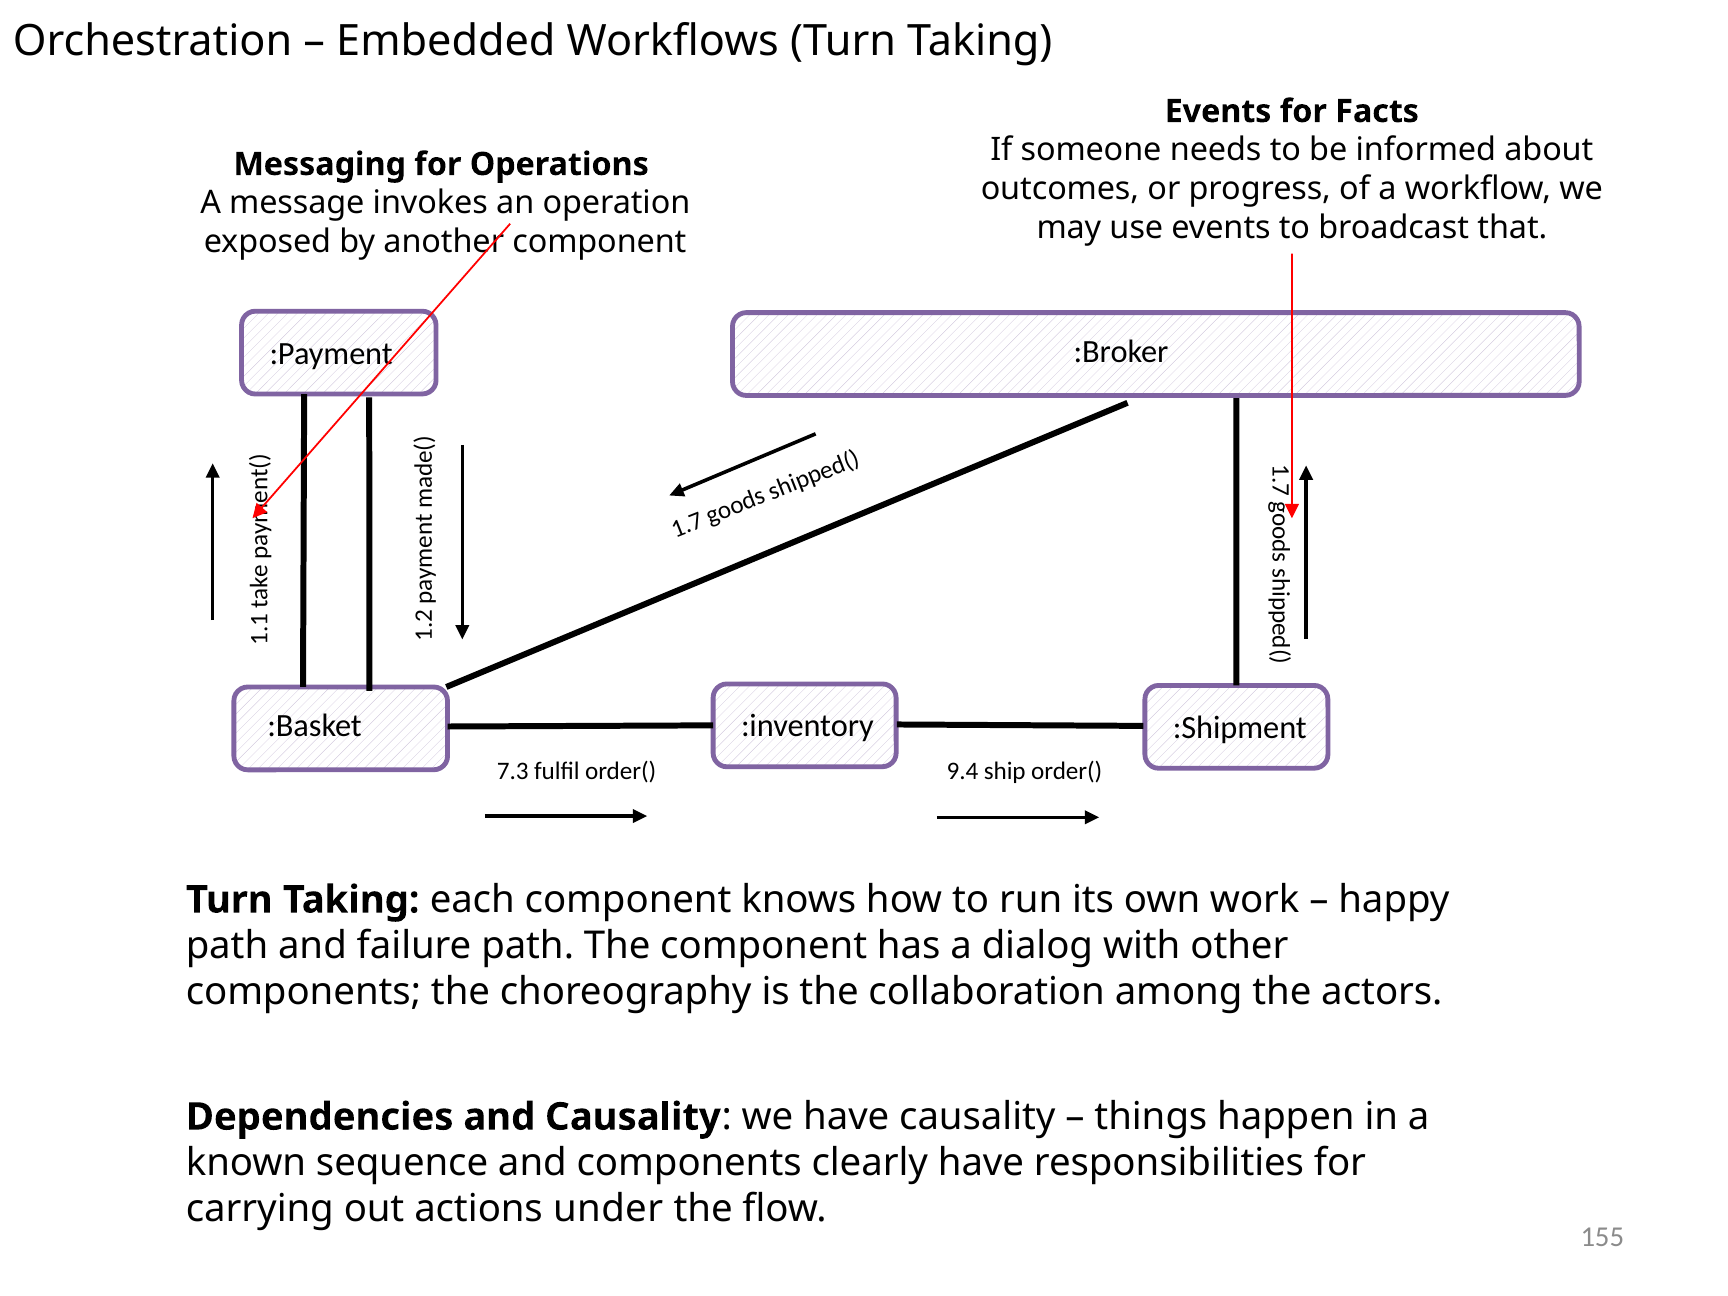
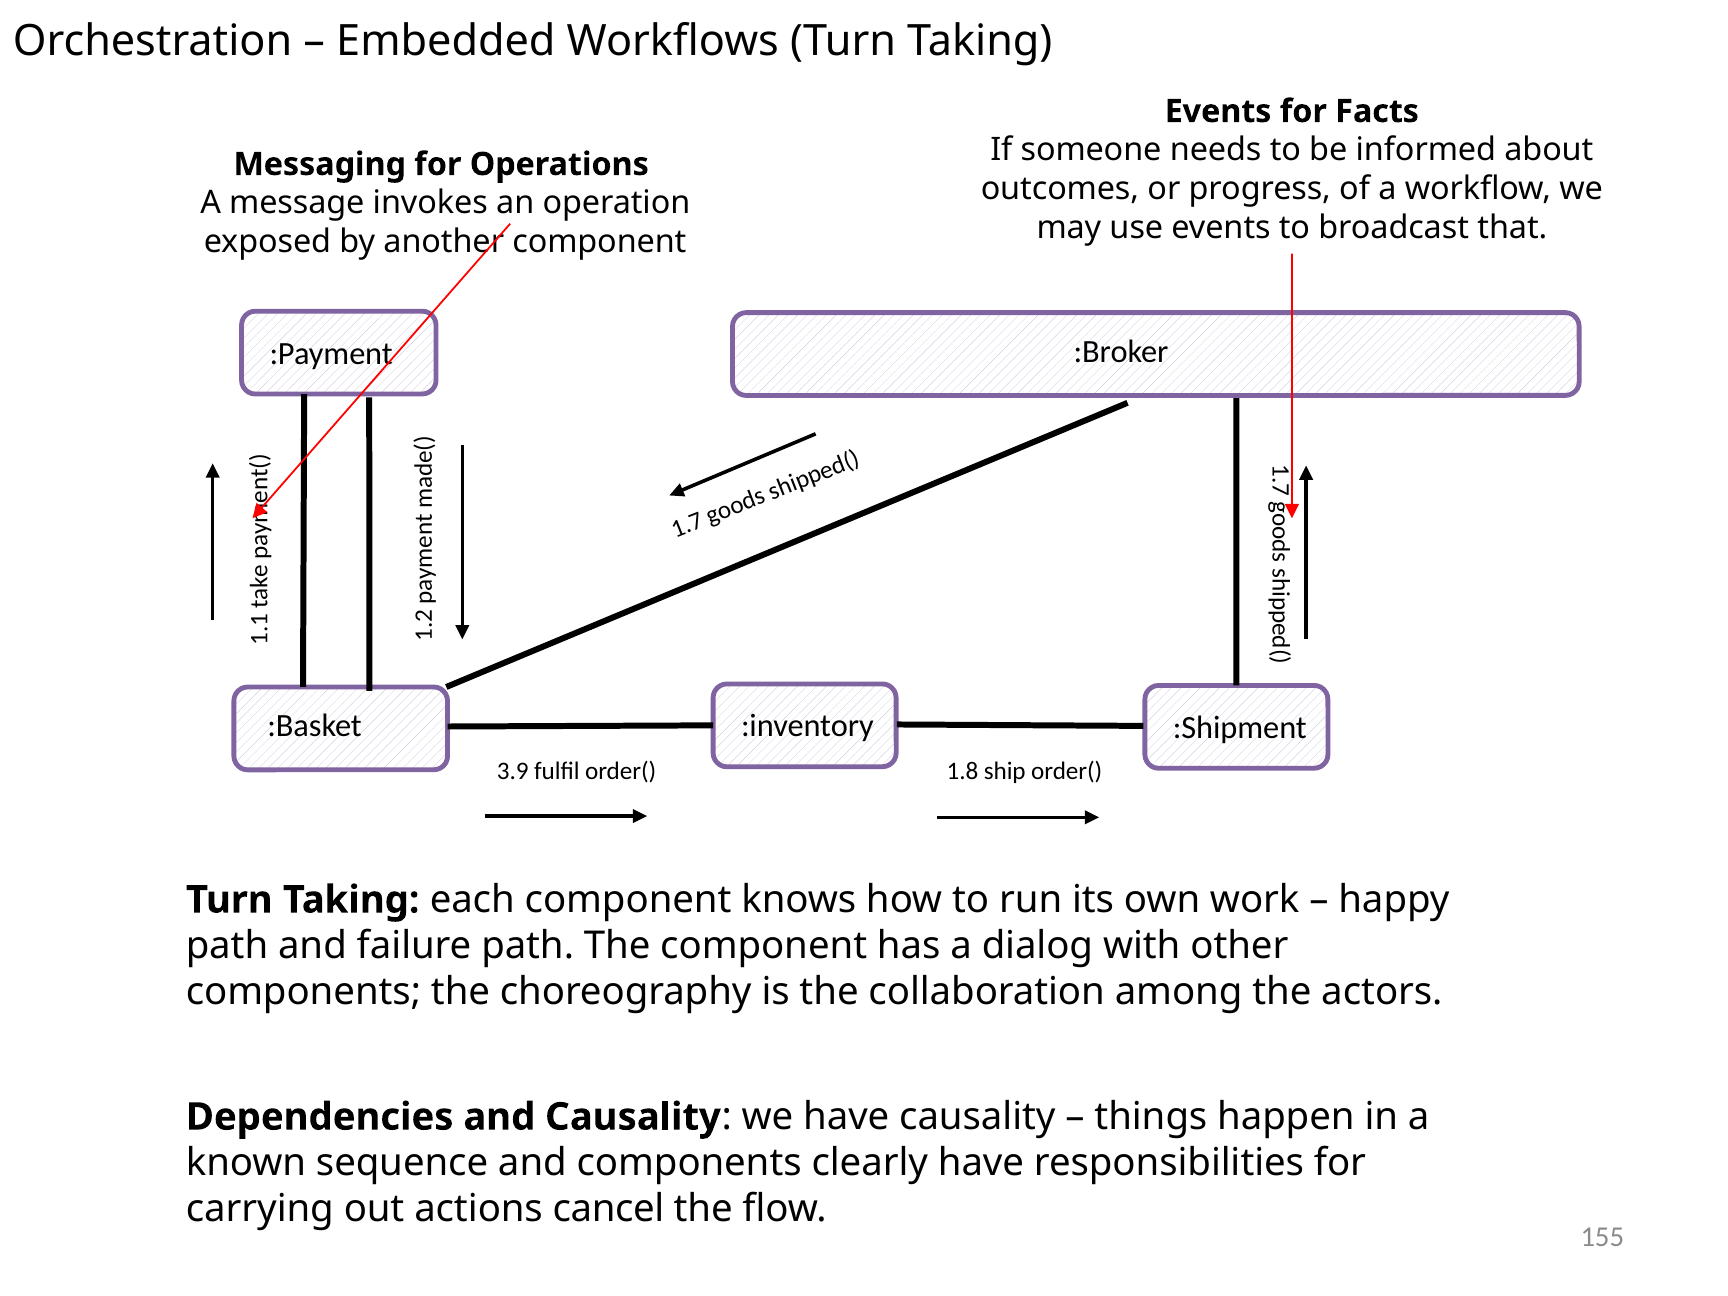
7.3: 7.3 -> 3.9
9.4: 9.4 -> 1.8
under: under -> cancel
